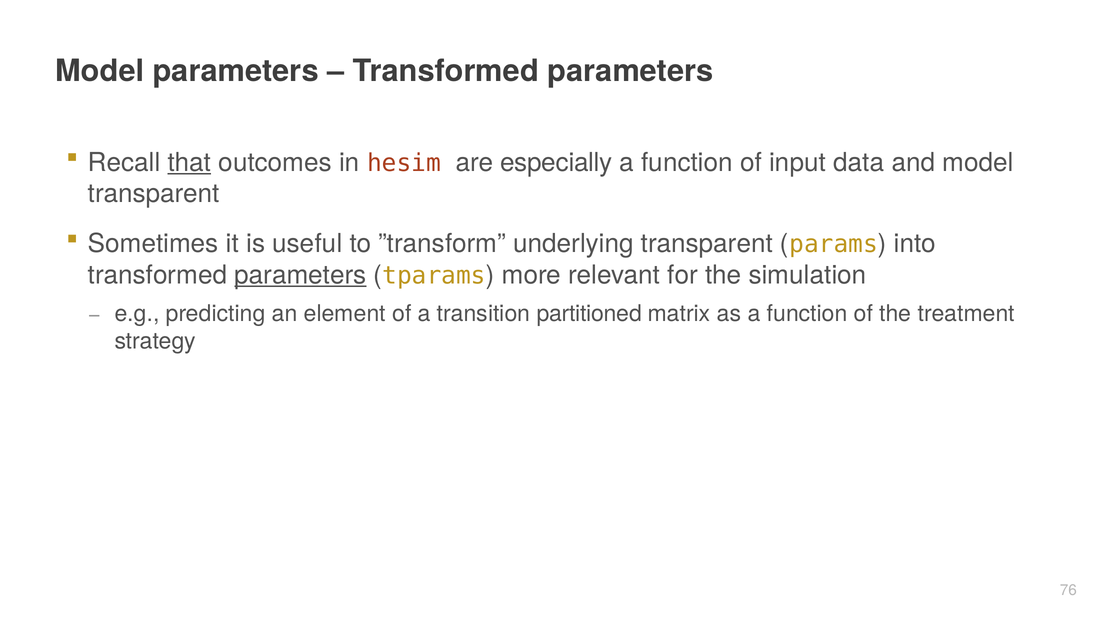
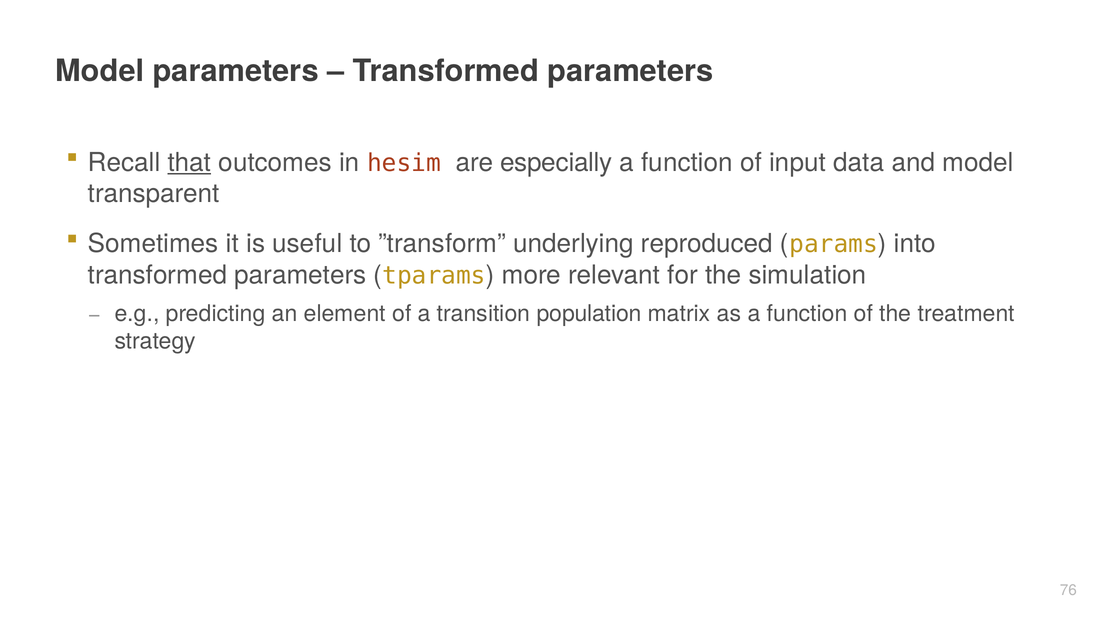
underlying transparent: transparent -> reproduced
parameters at (300, 275) underline: present -> none
partitioned: partitioned -> population
